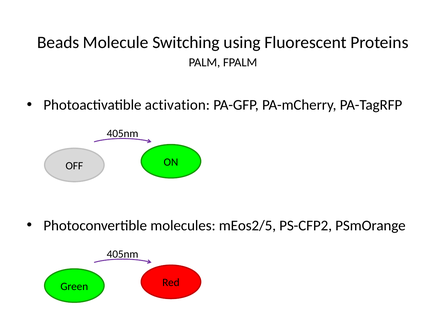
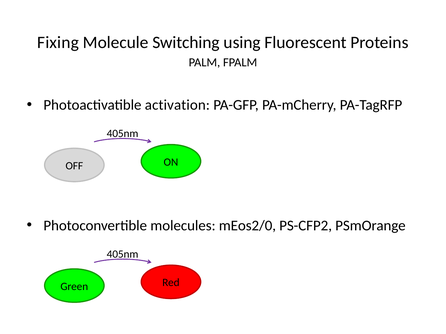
Beads: Beads -> Fixing
mEos2/5: mEos2/5 -> mEos2/0
